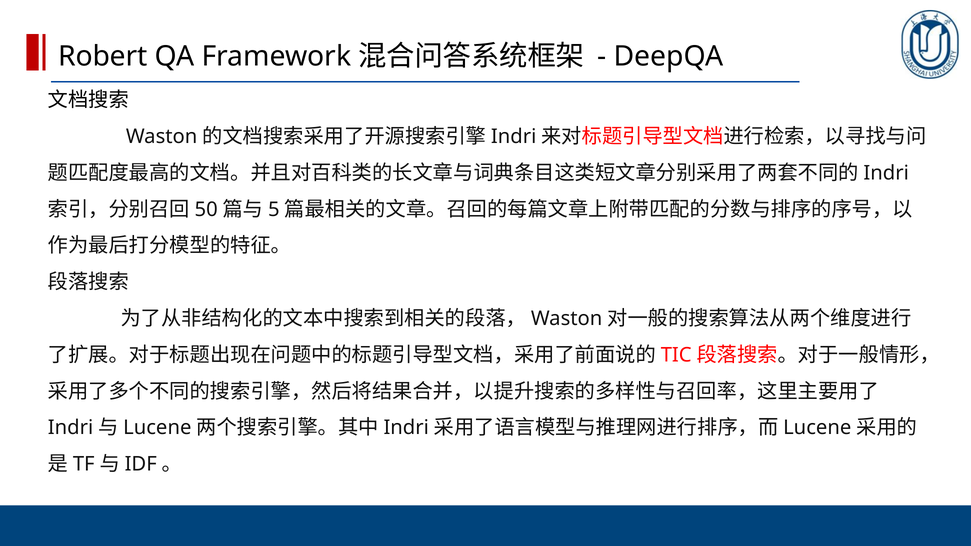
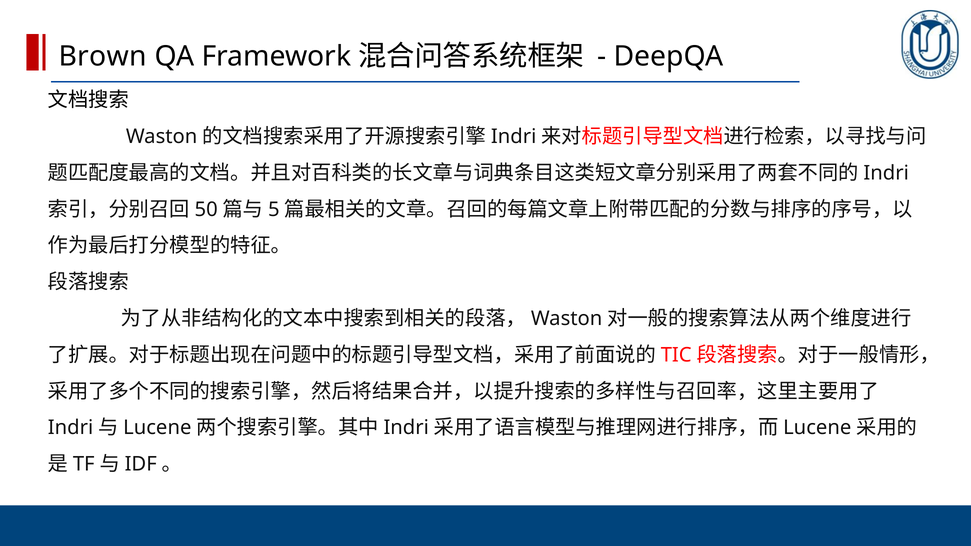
Robert: Robert -> Brown
